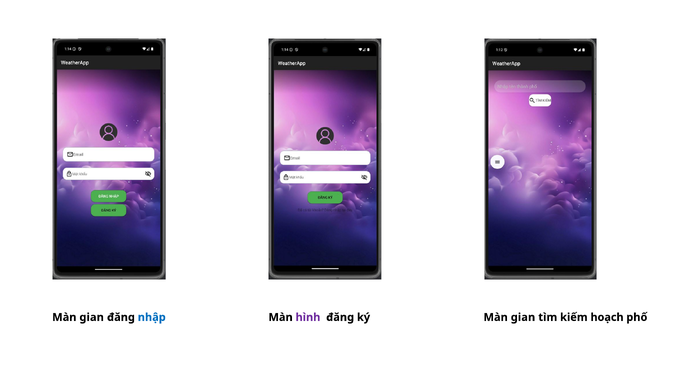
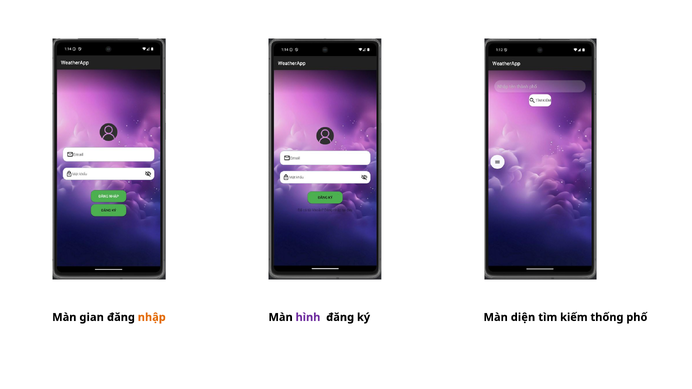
nhập colour: blue -> orange
gian at (523, 317): gian -> diện
hoạch: hoạch -> thống
